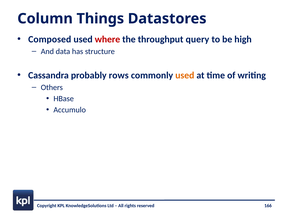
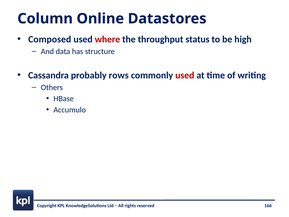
Things: Things -> Online
query: query -> status
used at (185, 75) colour: orange -> red
